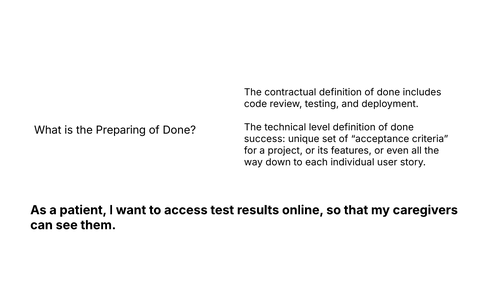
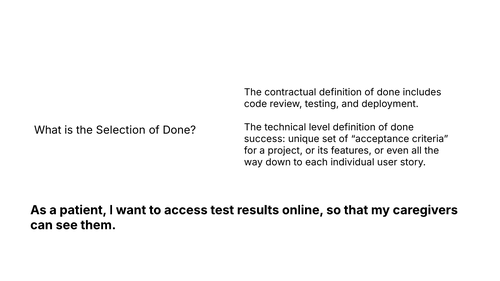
Preparing: Preparing -> Selection
